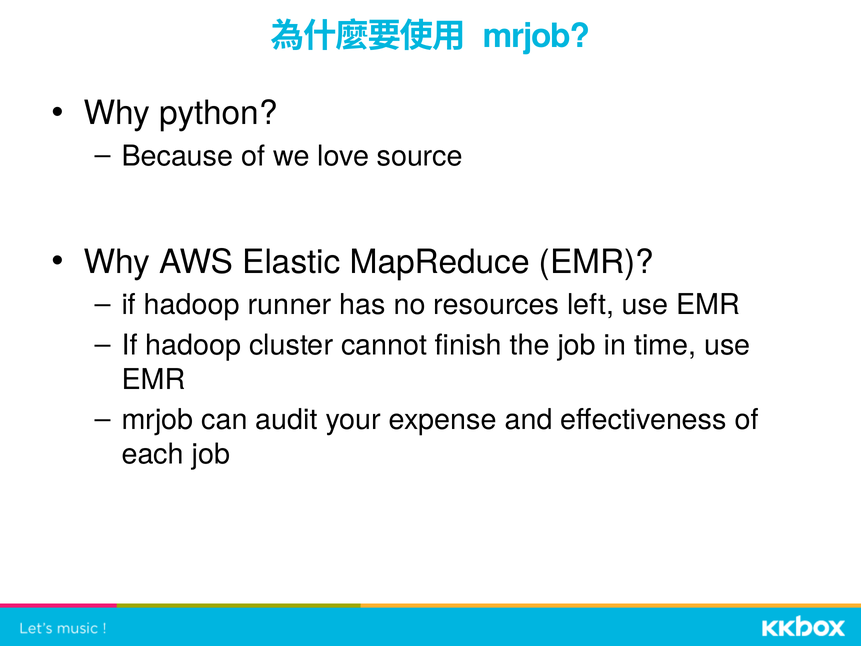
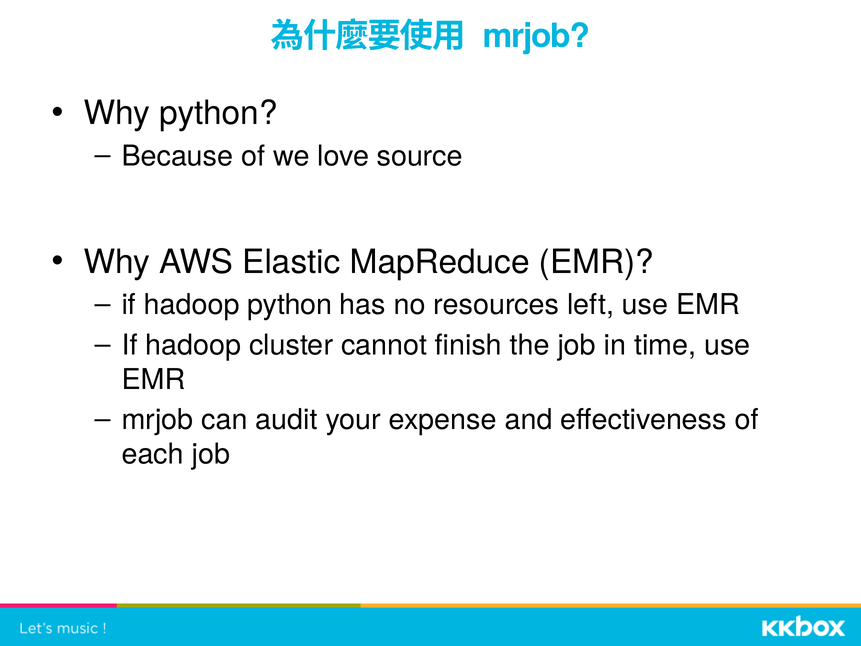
hadoop runner: runner -> python
